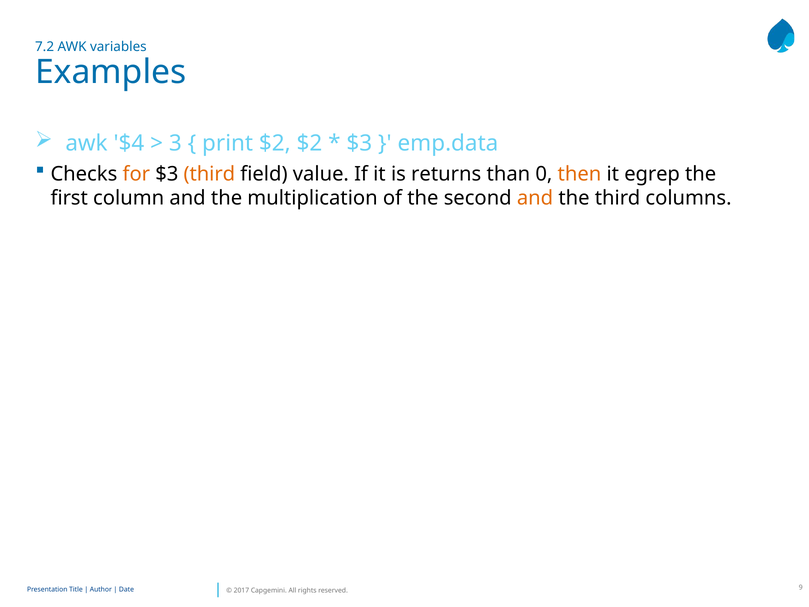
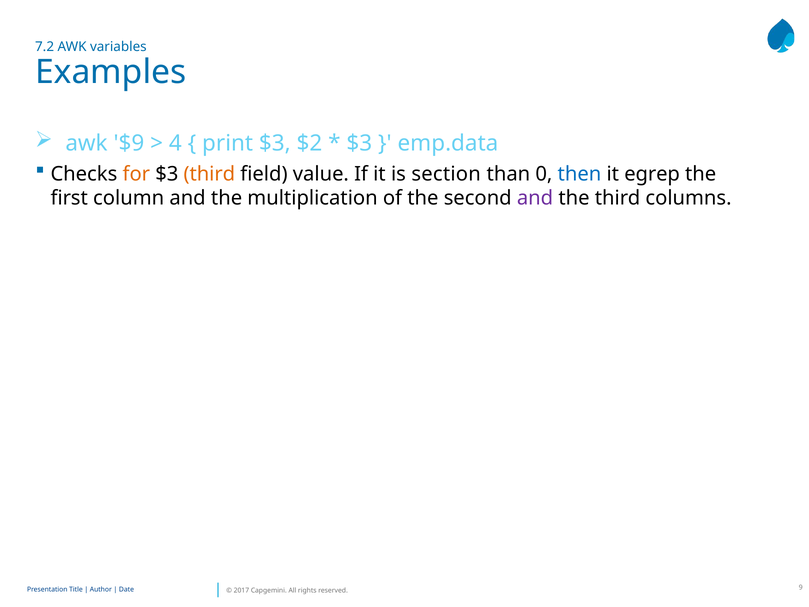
$4: $4 -> $9
3: 3 -> 4
print $2: $2 -> $3
returns: returns -> section
then colour: orange -> blue
and at (535, 198) colour: orange -> purple
